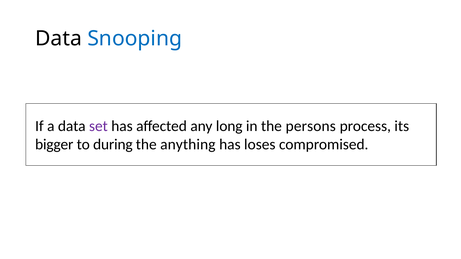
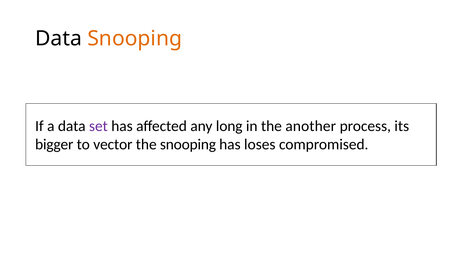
Snooping at (135, 39) colour: blue -> orange
persons: persons -> another
during: during -> vector
the anything: anything -> snooping
